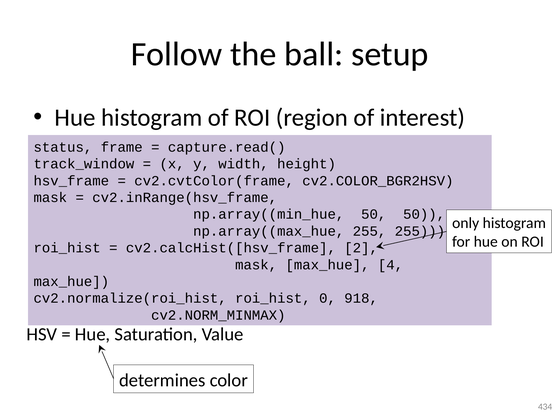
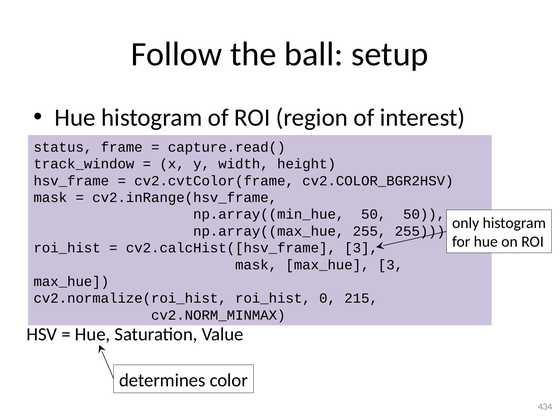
cv2.calcHist([hsv_frame 2: 2 -> 3
max_hue 4: 4 -> 3
918: 918 -> 215
